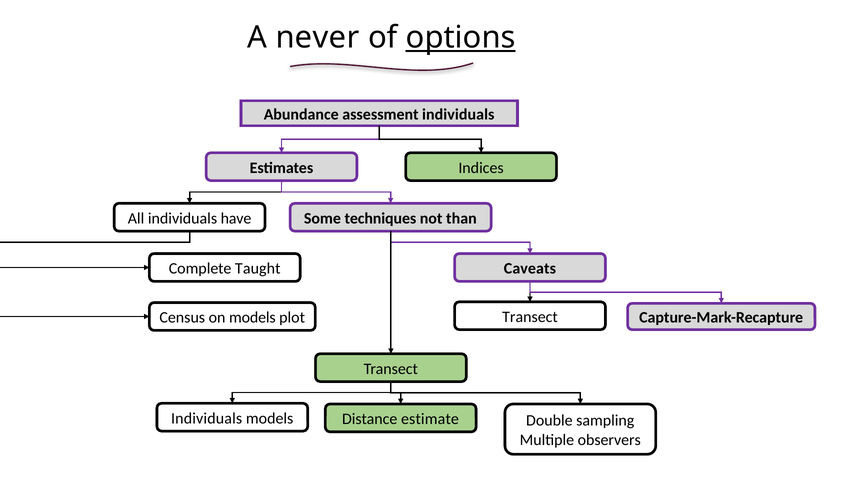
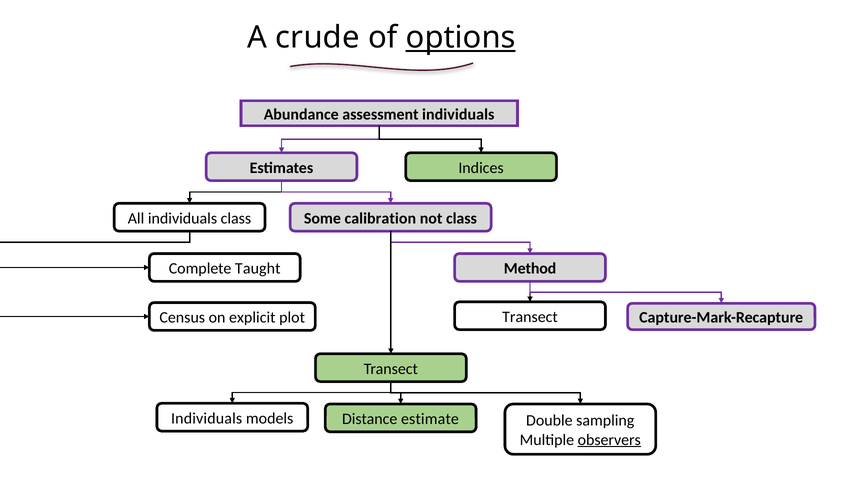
never: never -> crude
individuals have: have -> class
techniques: techniques -> calibration
not than: than -> class
Caveats: Caveats -> Method
on models: models -> explicit
observers underline: none -> present
